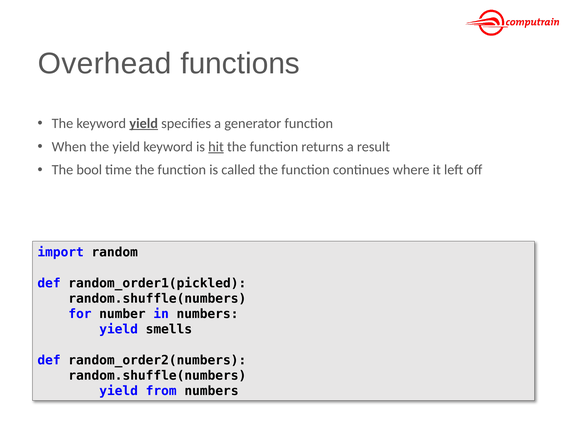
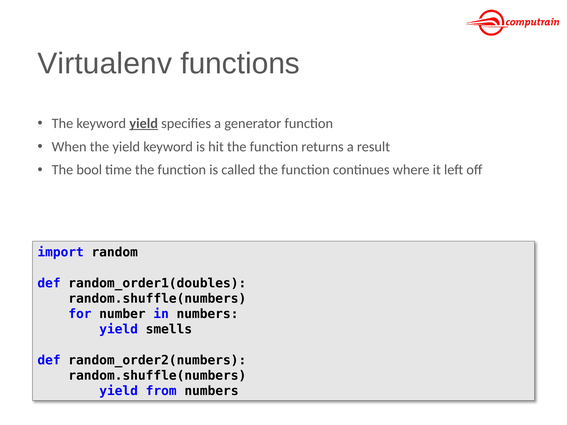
Overhead: Overhead -> Virtualenv
hit underline: present -> none
random_order1(pickled: random_order1(pickled -> random_order1(doubles
